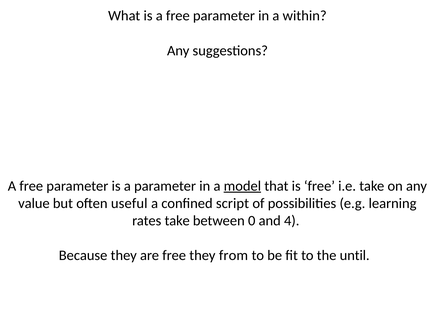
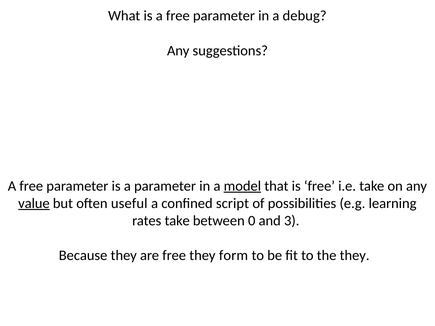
within: within -> debug
value underline: none -> present
4: 4 -> 3
from: from -> form
the until: until -> they
